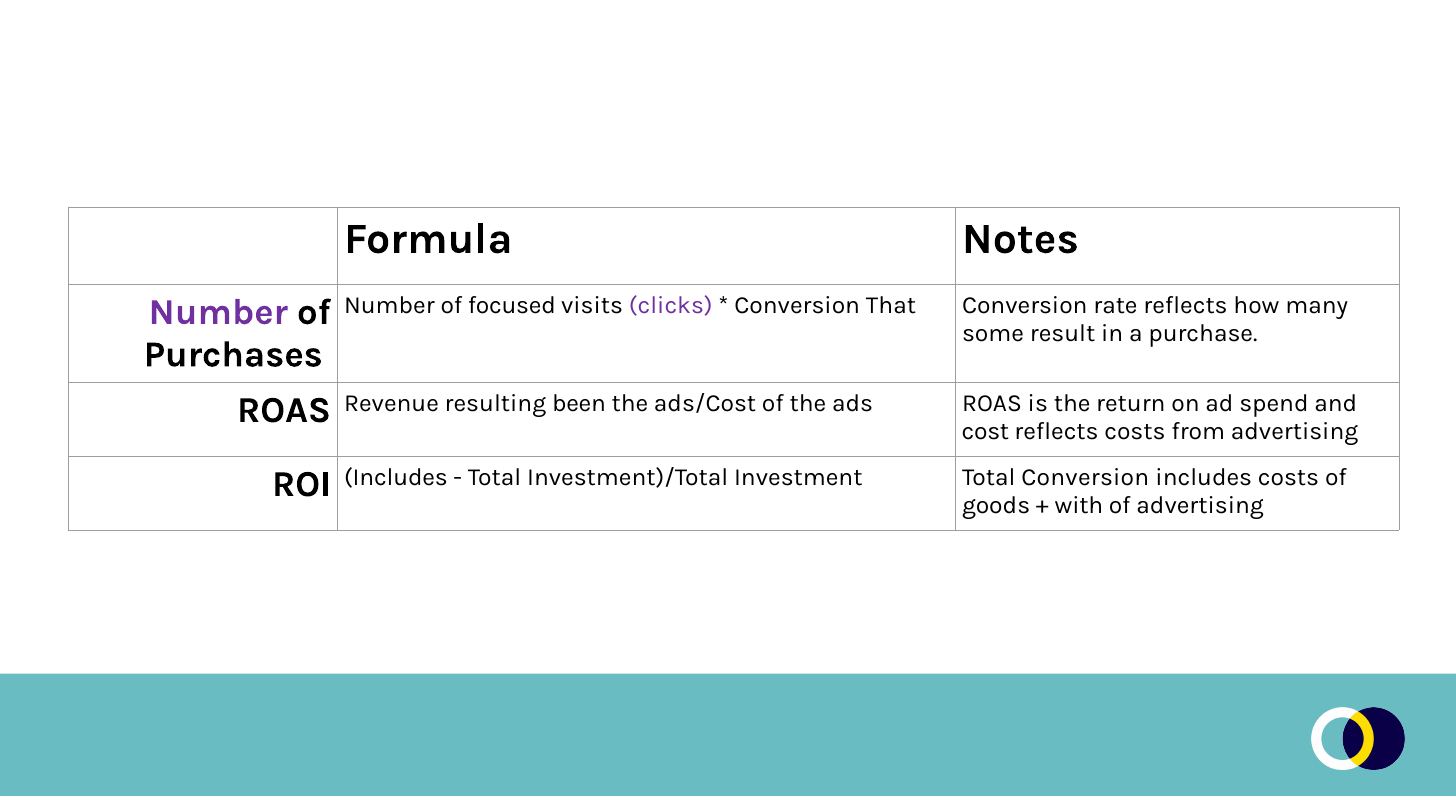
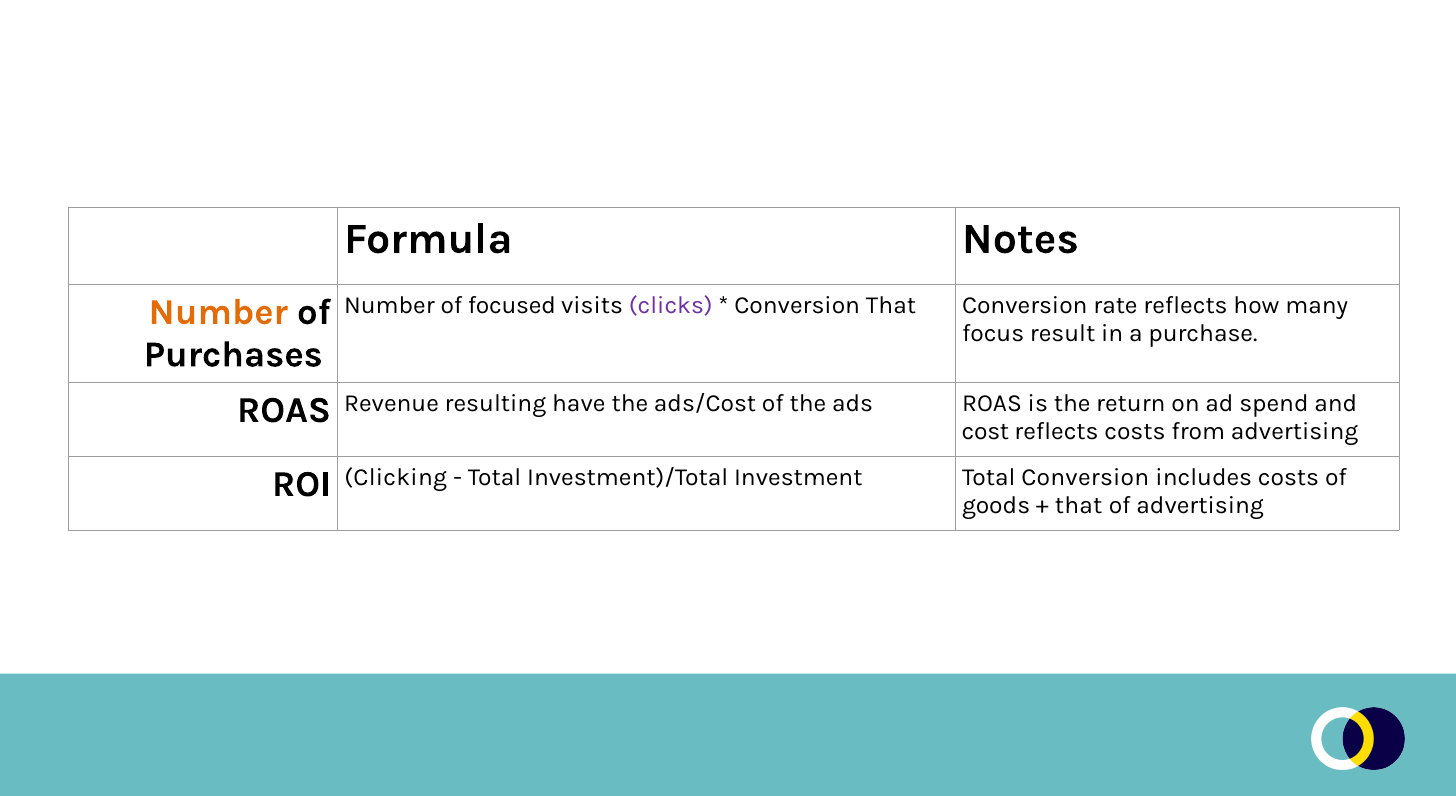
Number at (218, 312) colour: purple -> orange
some: some -> focus
been: been -> have
ROI Includes: Includes -> Clicking
with at (1079, 506): with -> that
